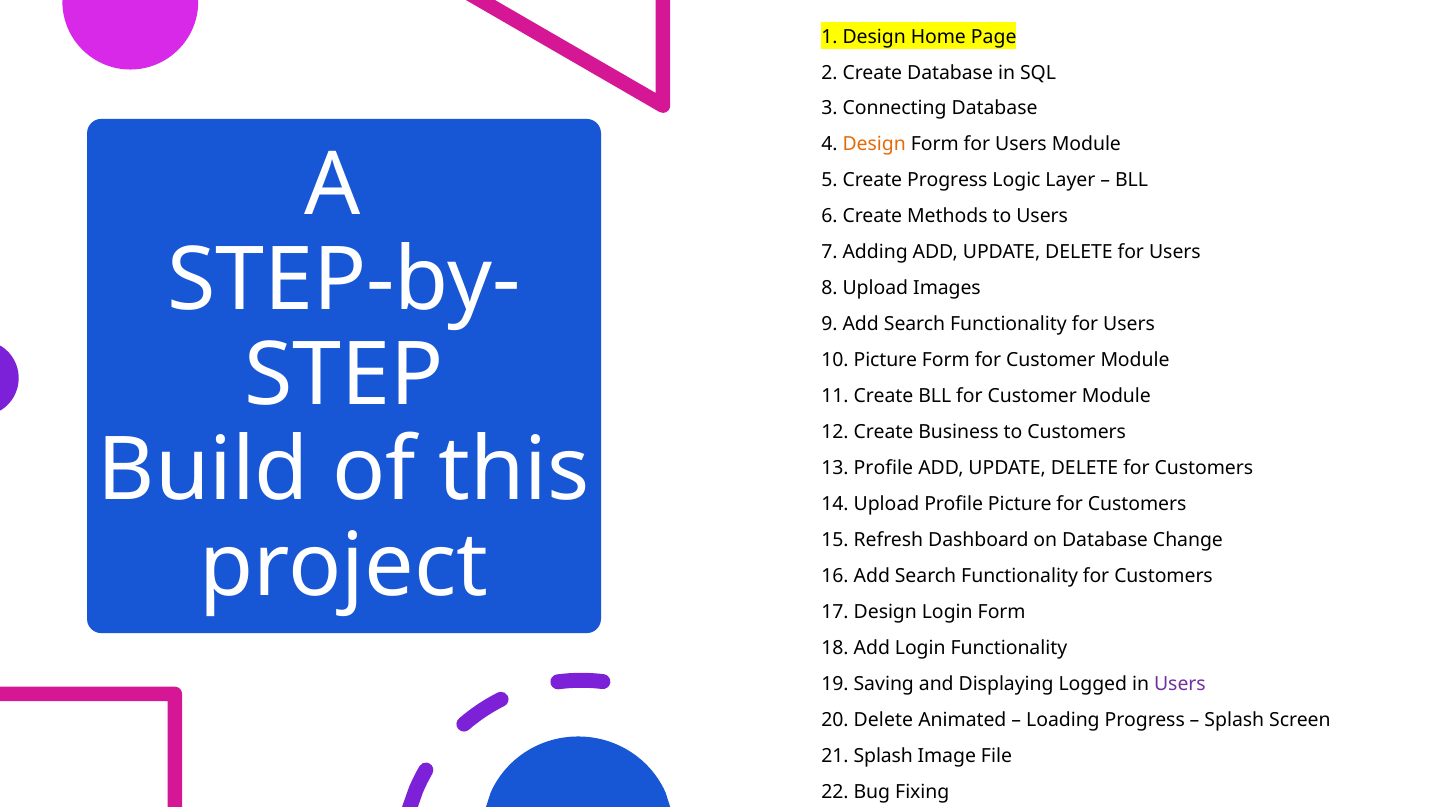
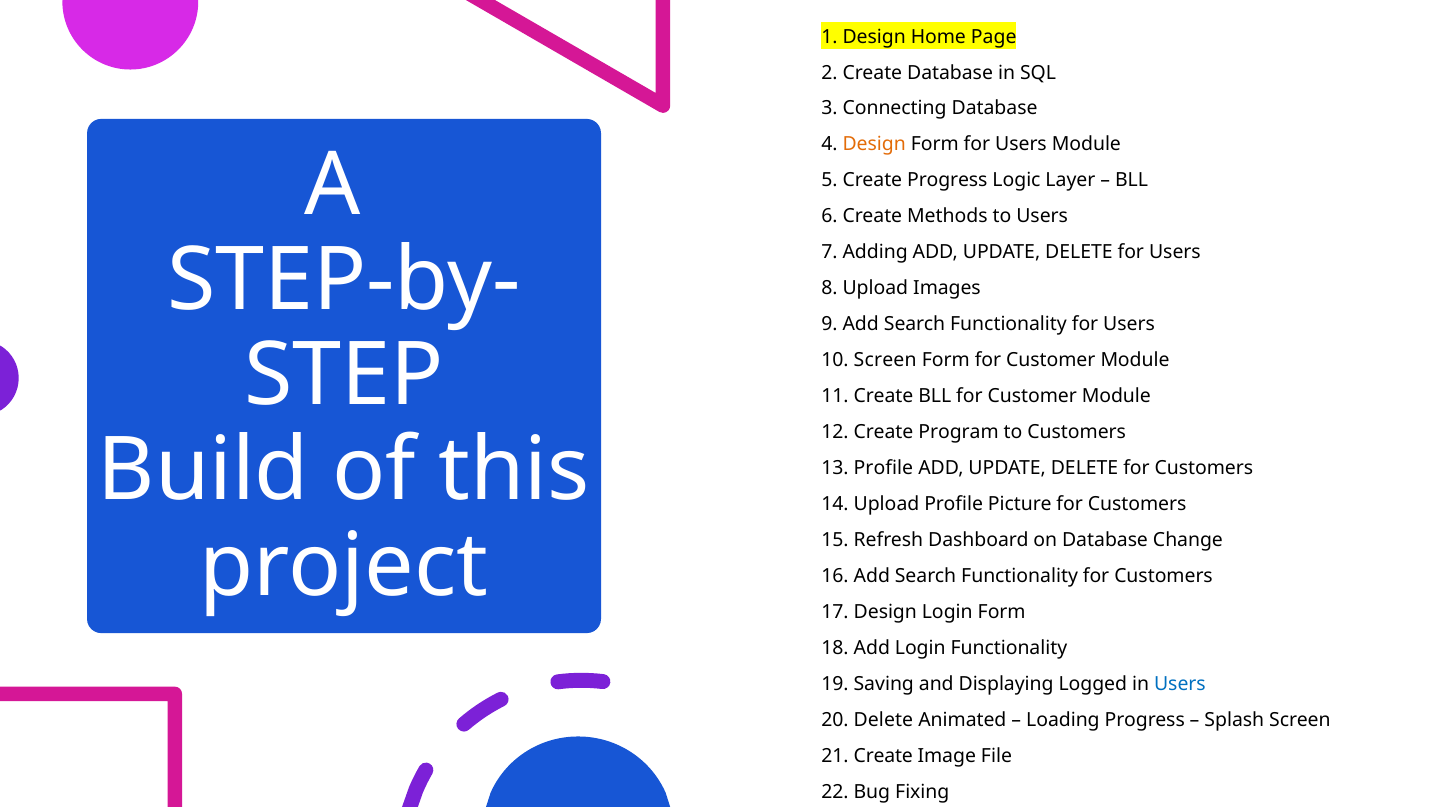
10 Picture: Picture -> Screen
Business: Business -> Program
Users at (1180, 684) colour: purple -> blue
21 Splash: Splash -> Create
